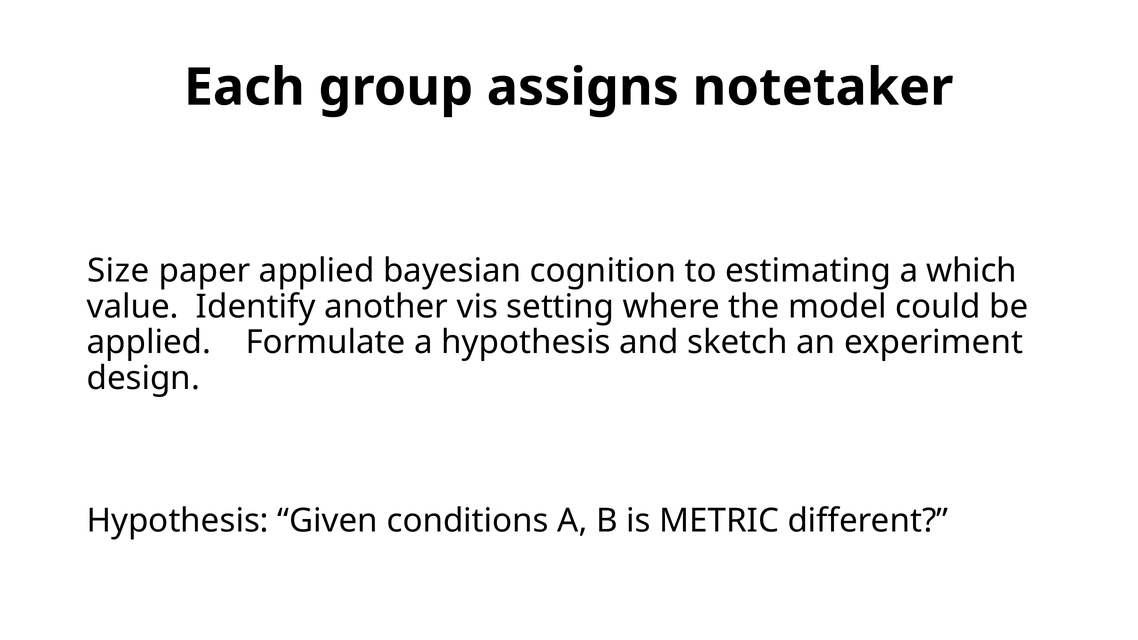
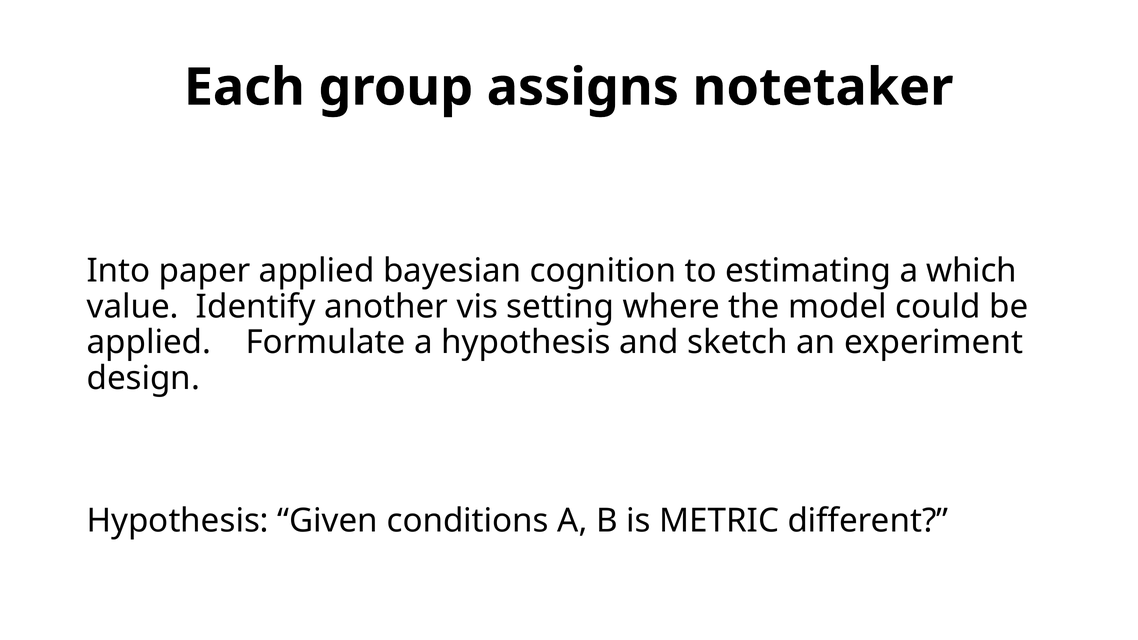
Size: Size -> Into
